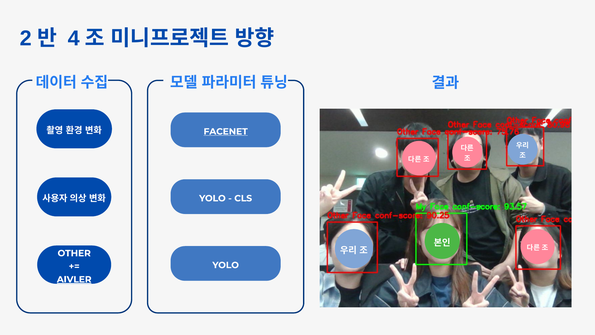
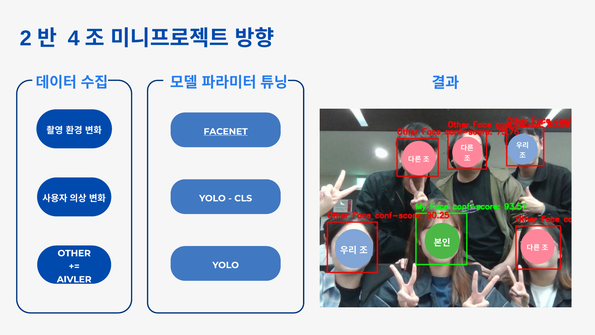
AIVLER underline: present -> none
